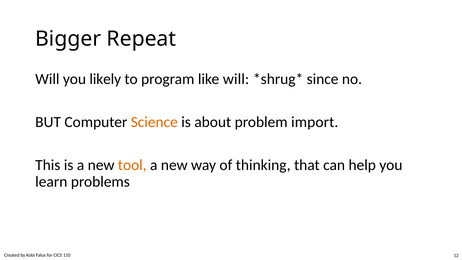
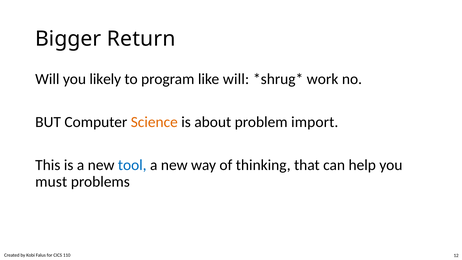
Repeat: Repeat -> Return
since: since -> work
tool colour: orange -> blue
learn: learn -> must
